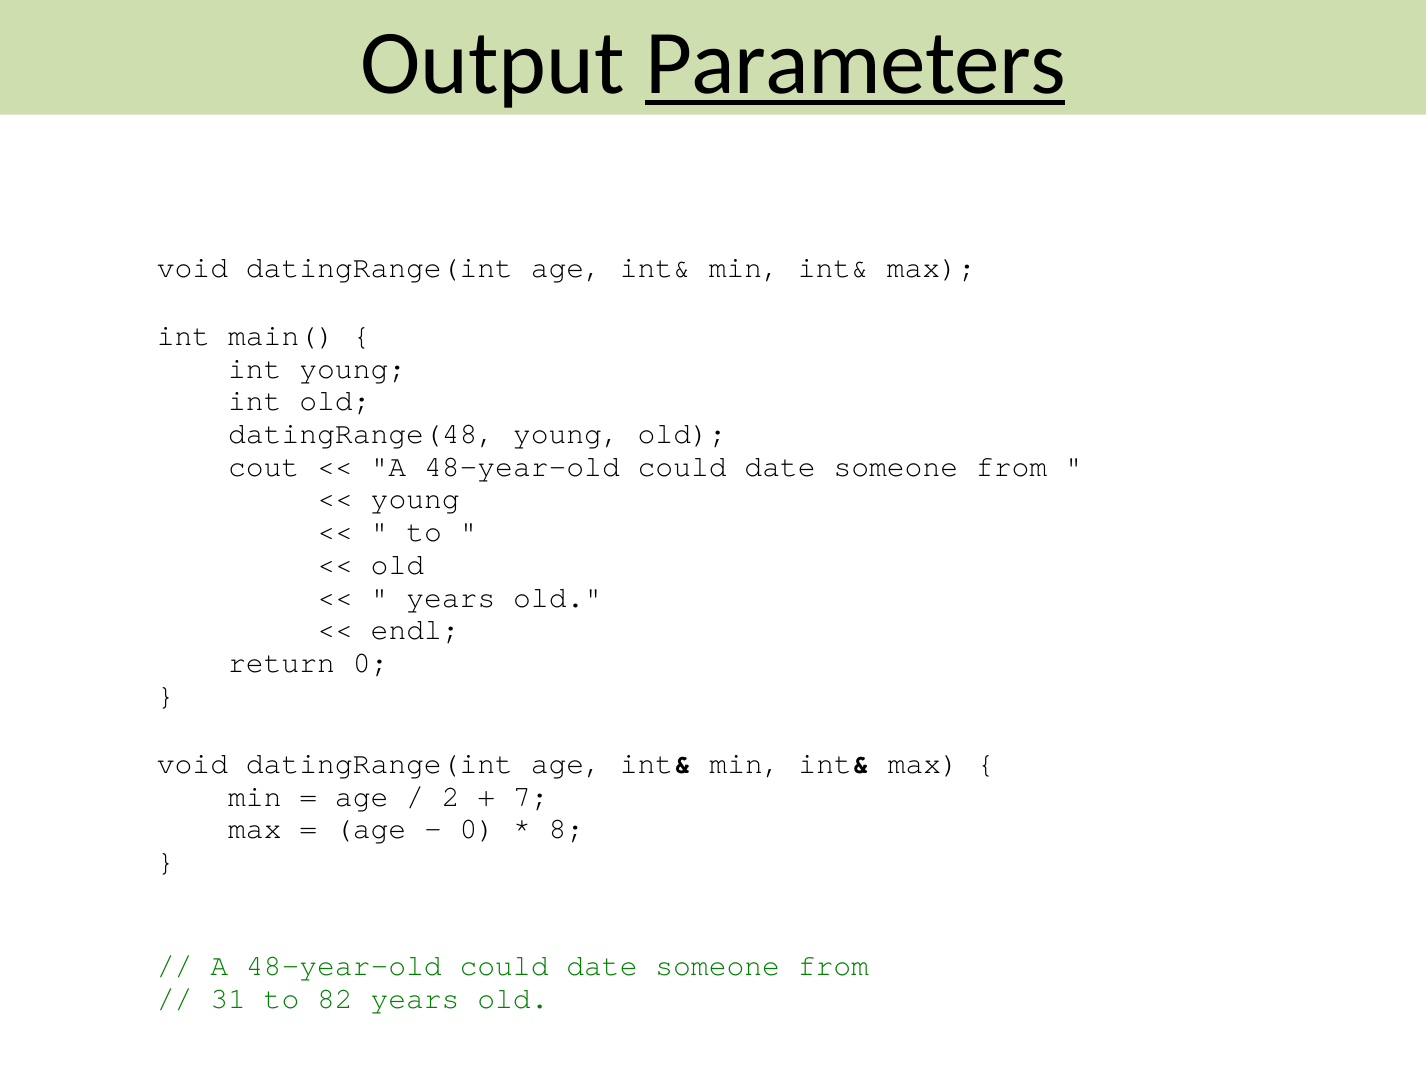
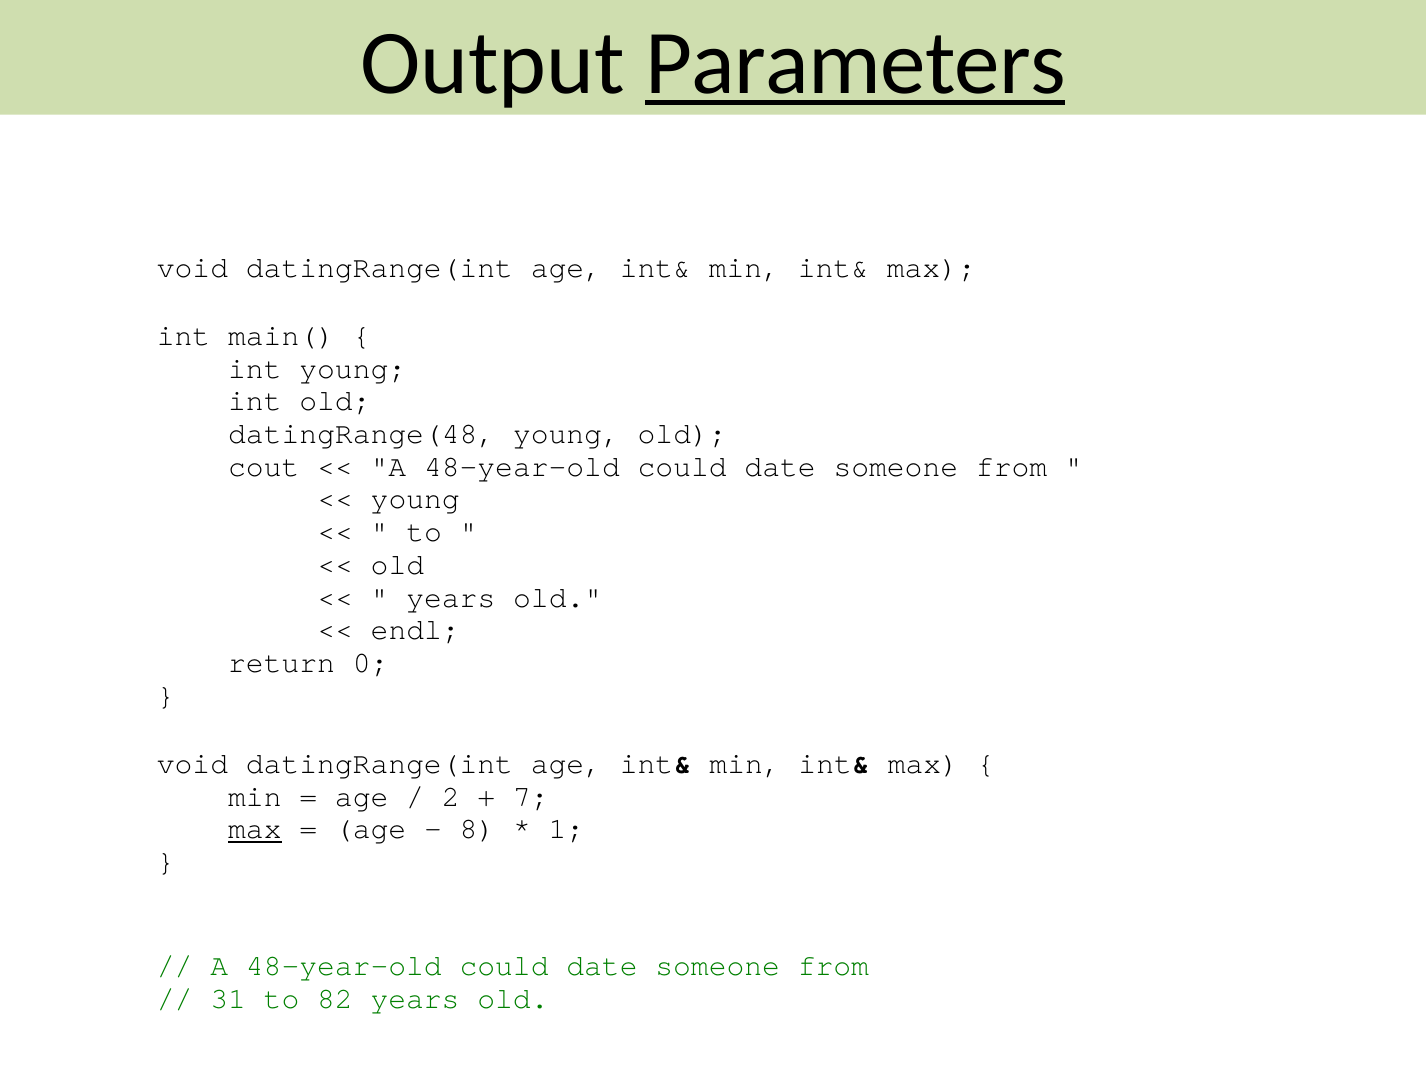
max at (255, 830) underline: none -> present
0 at (477, 830): 0 -> 8
8: 8 -> 1
